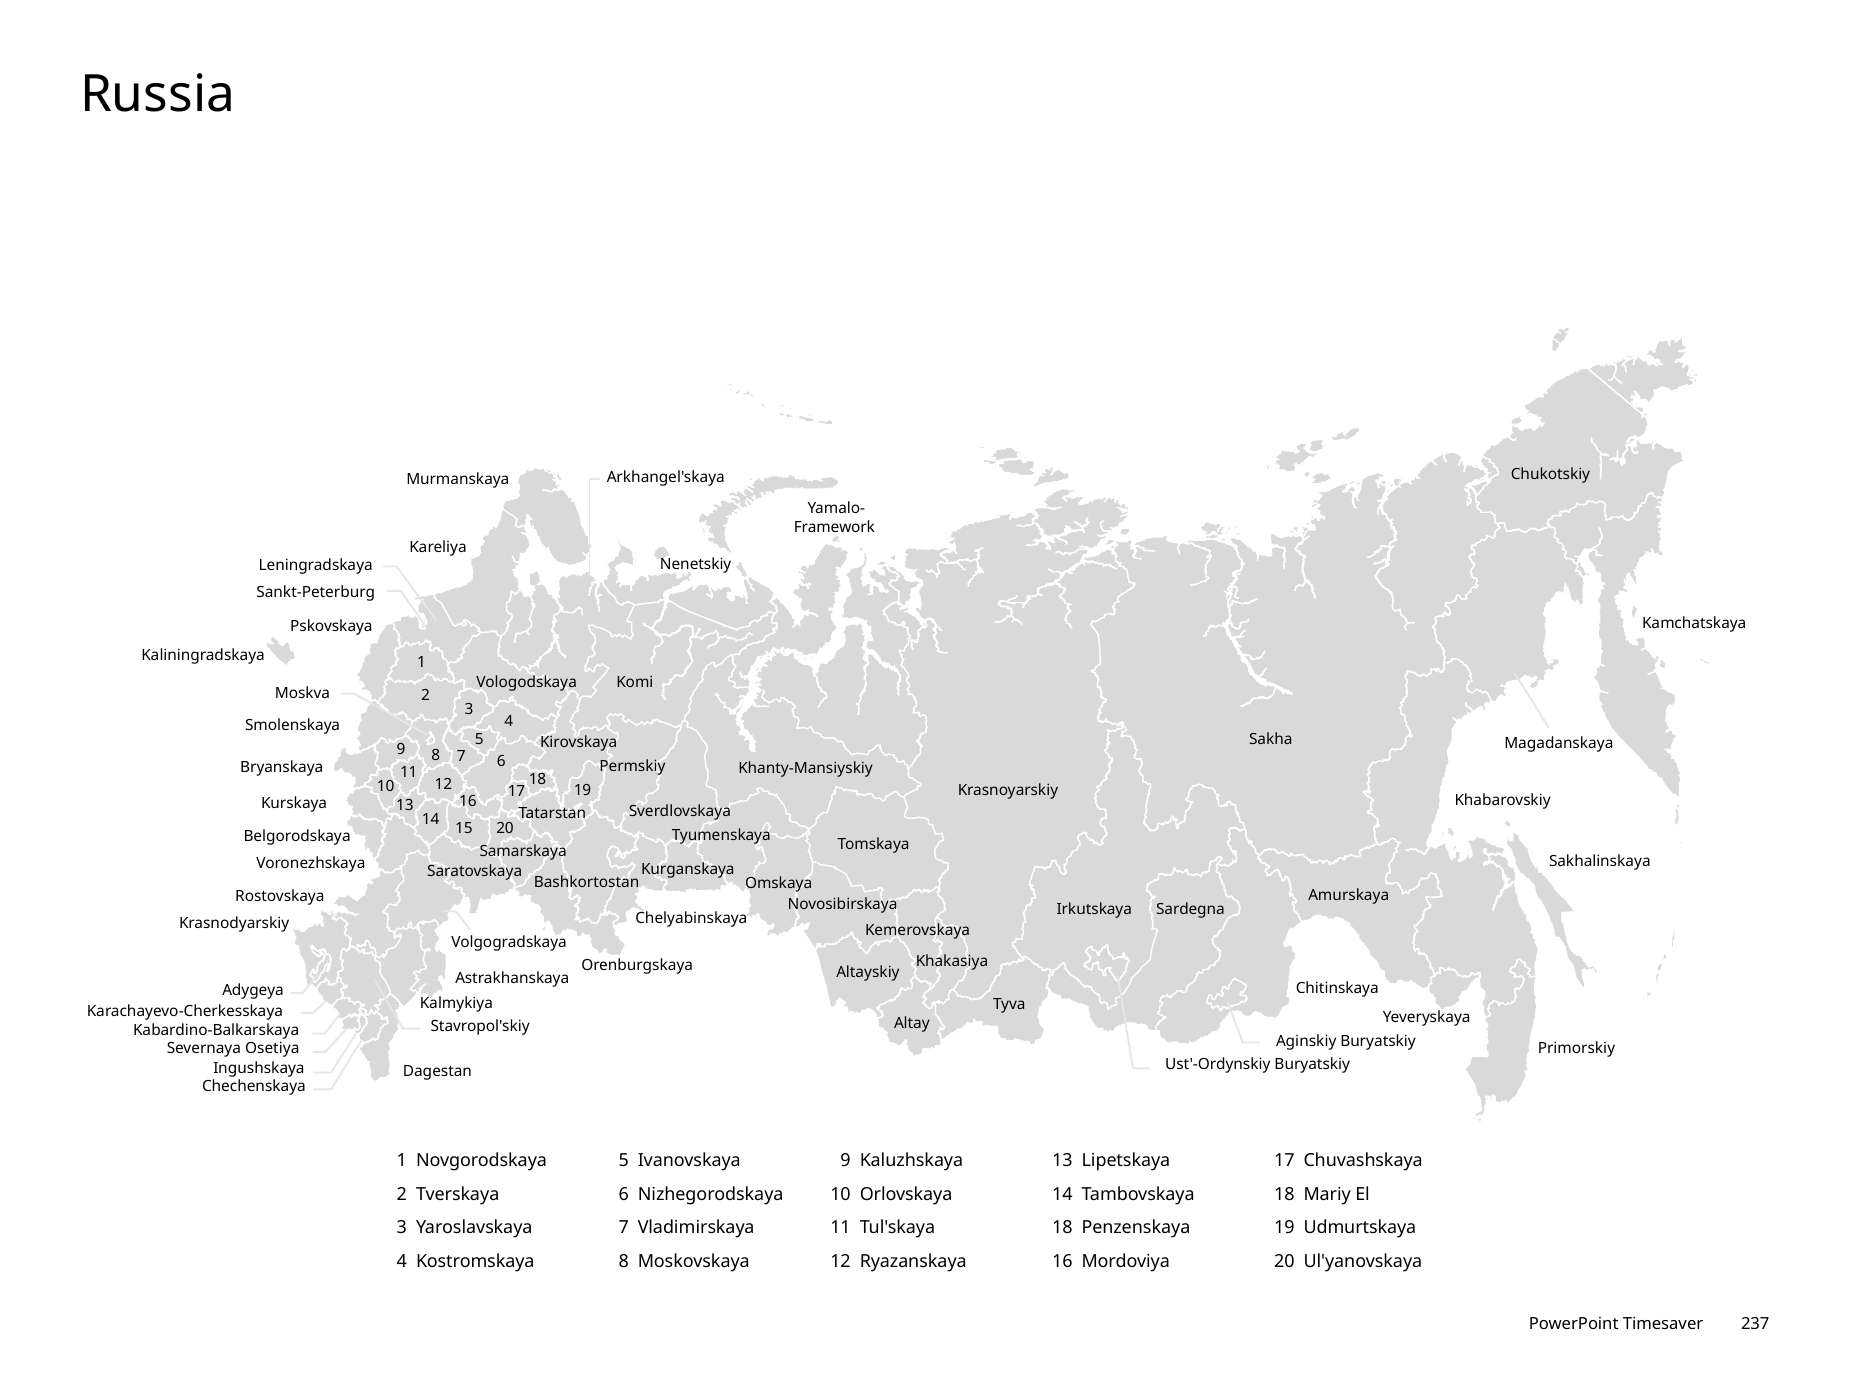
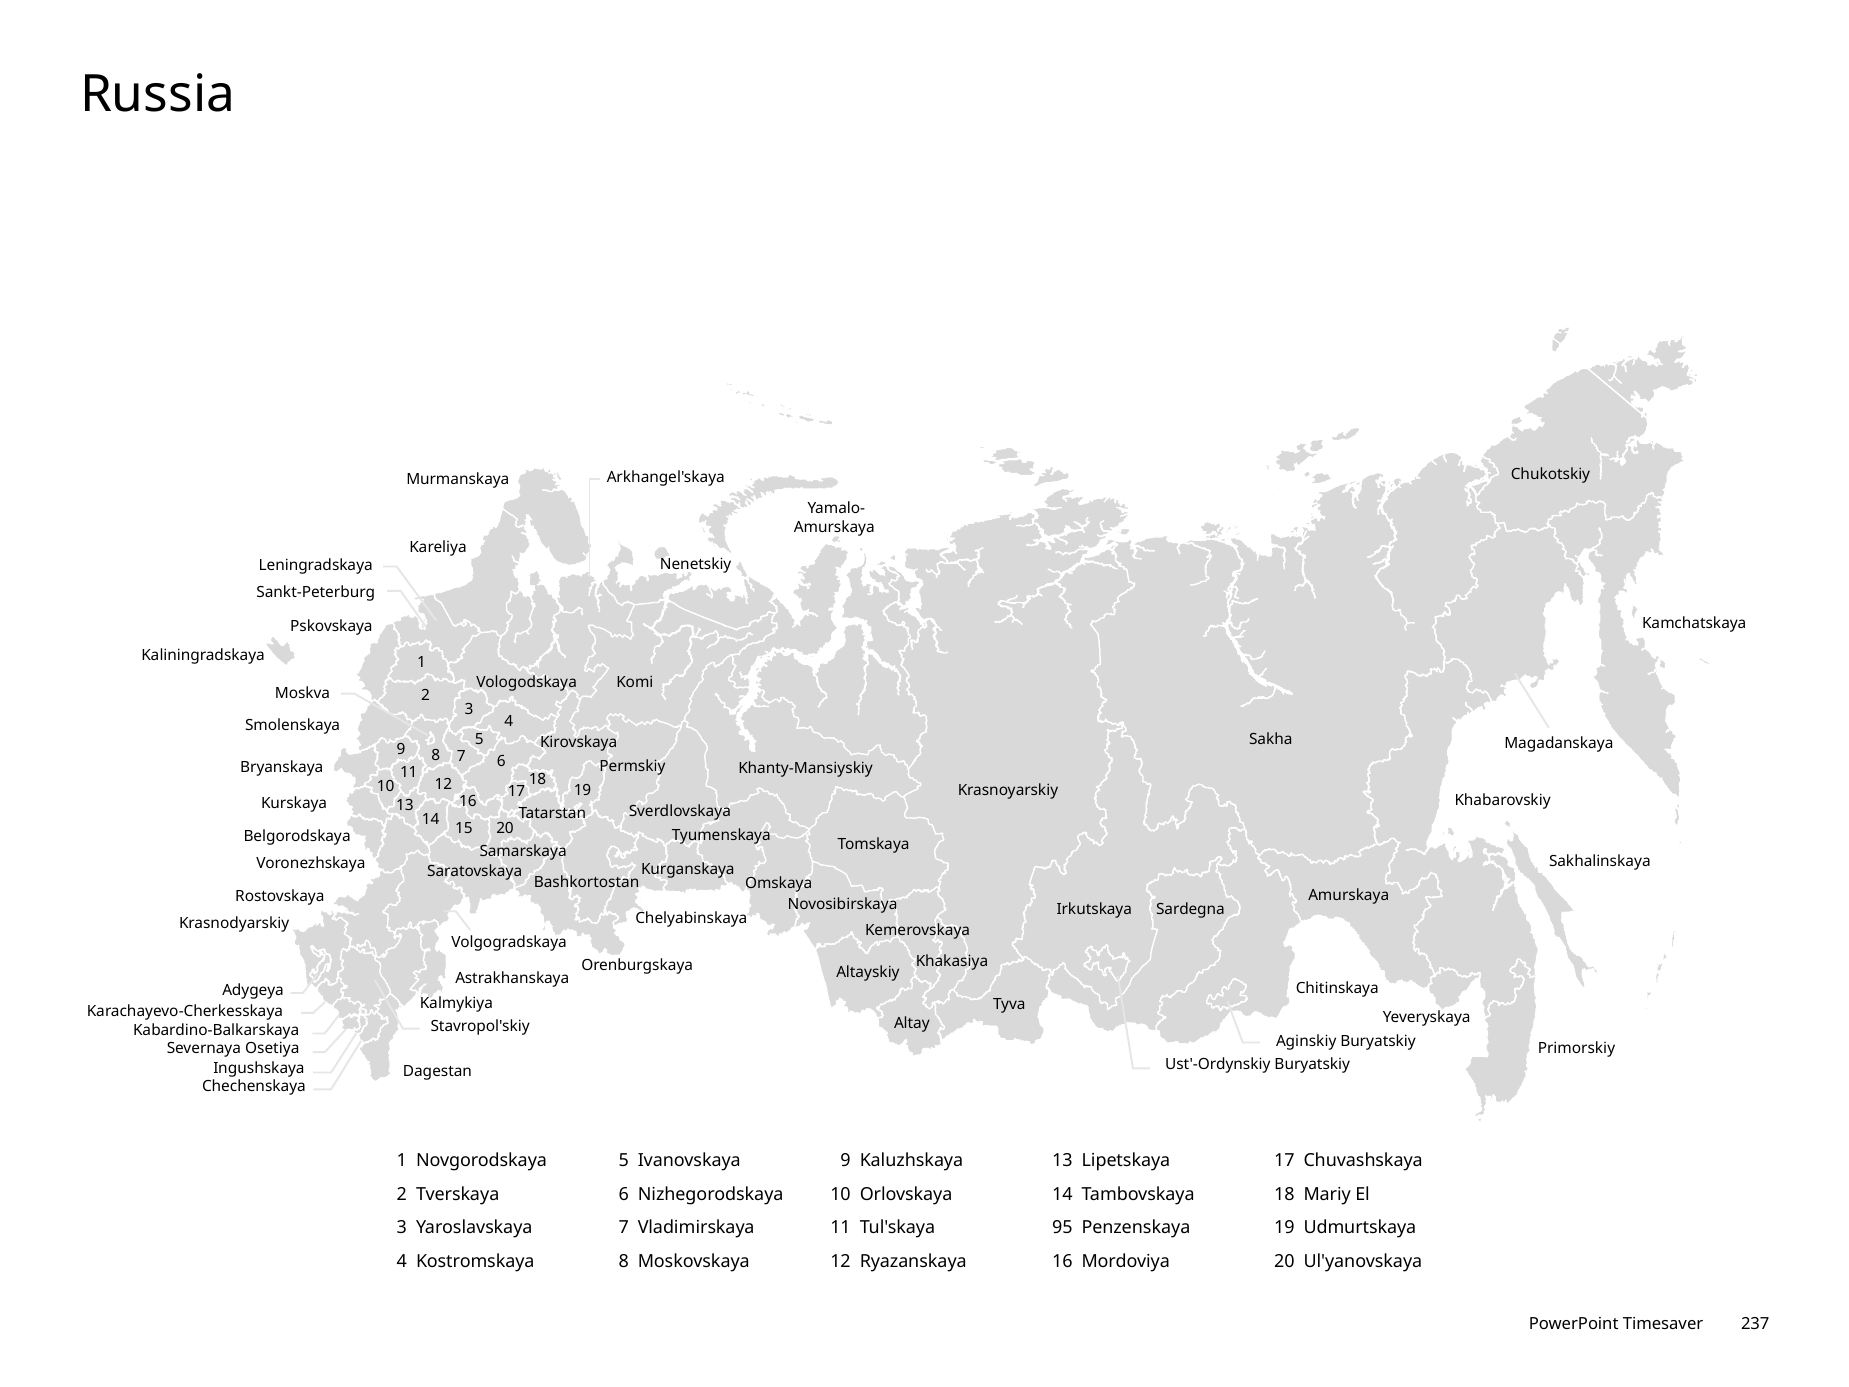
Framework at (834, 527): Framework -> Amurskaya
Tul'skaya 18: 18 -> 95
